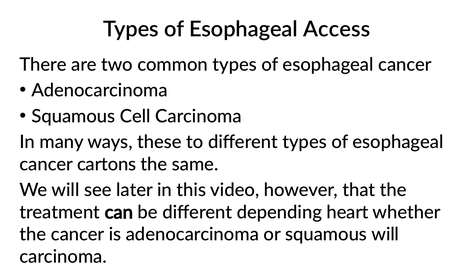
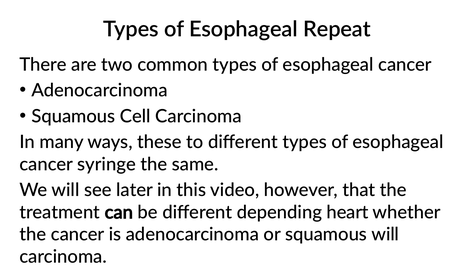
Access: Access -> Repeat
cartons: cartons -> syringe
